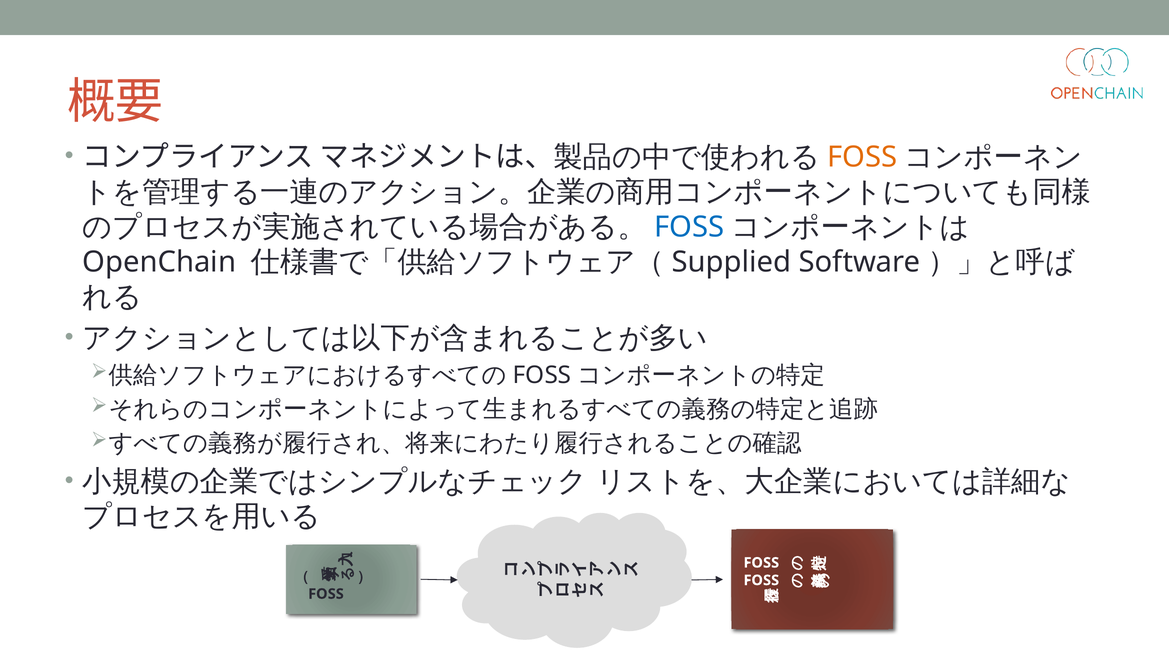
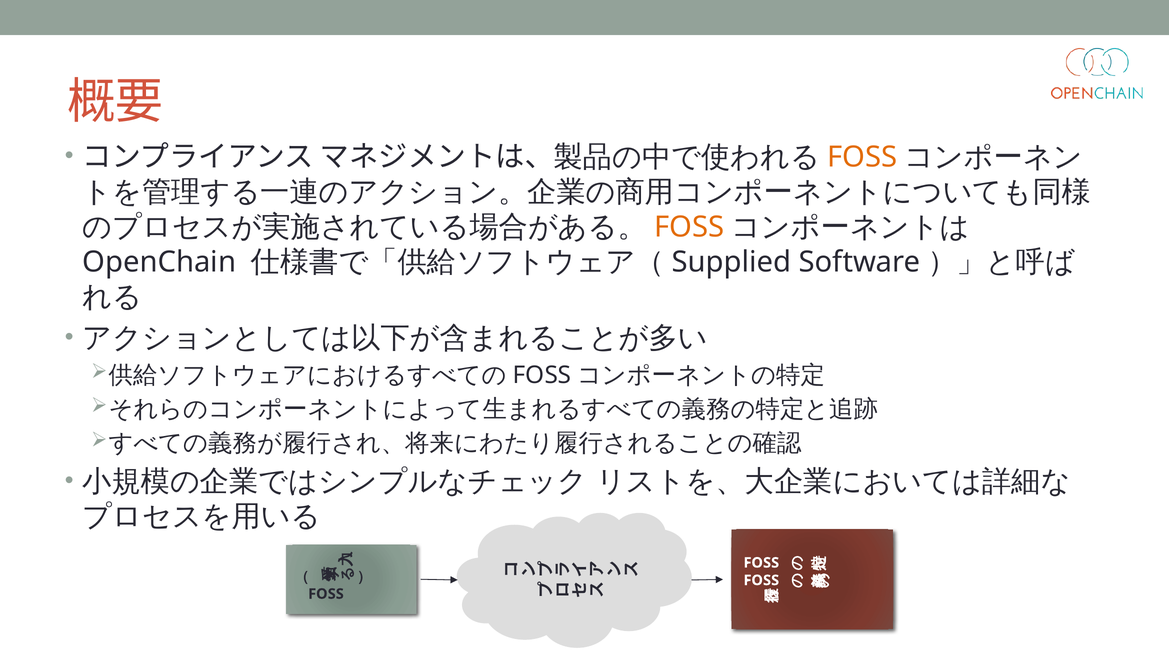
FOSS at (689, 227) colour: blue -> orange
